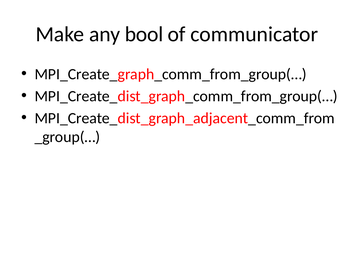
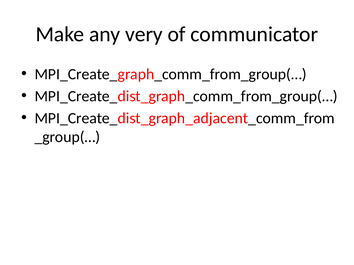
bool: bool -> very
